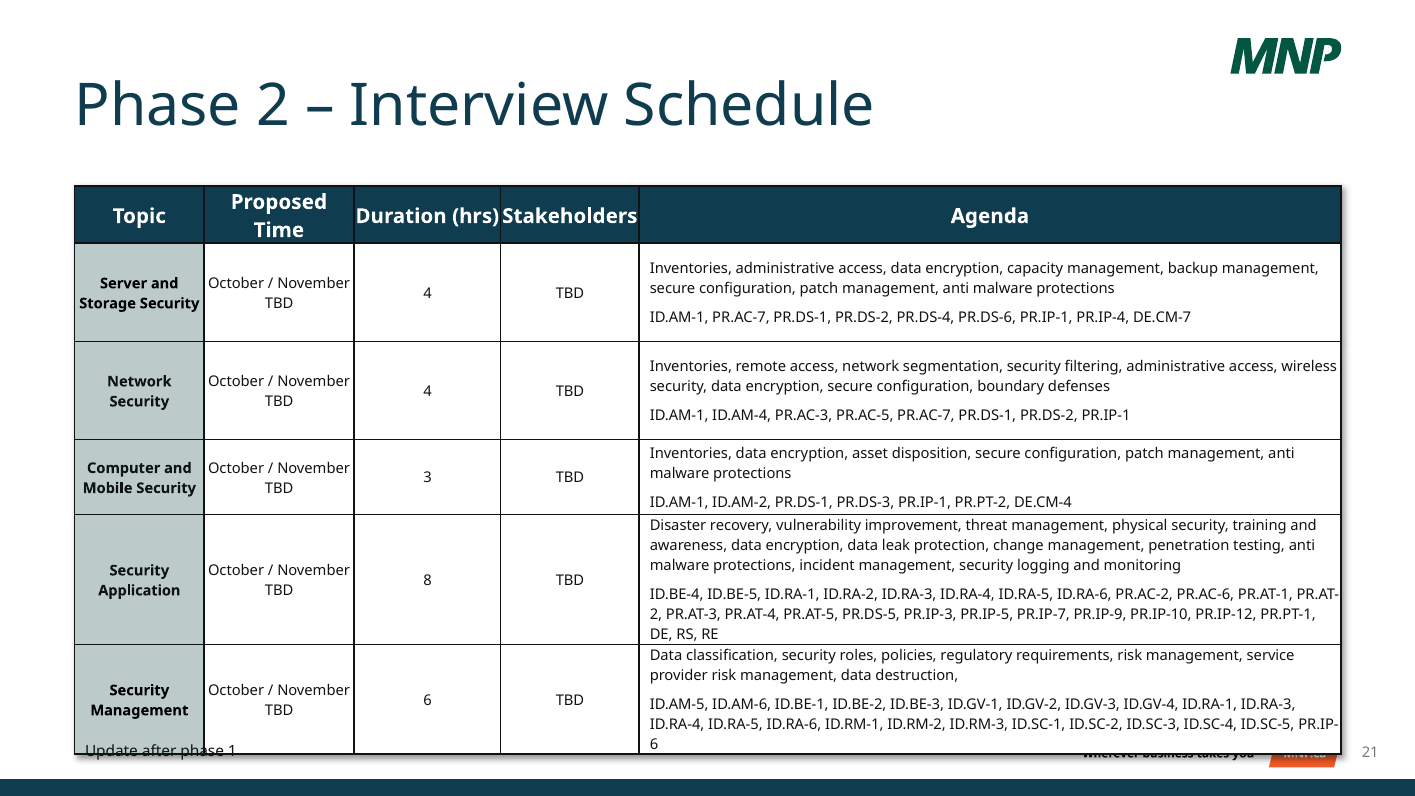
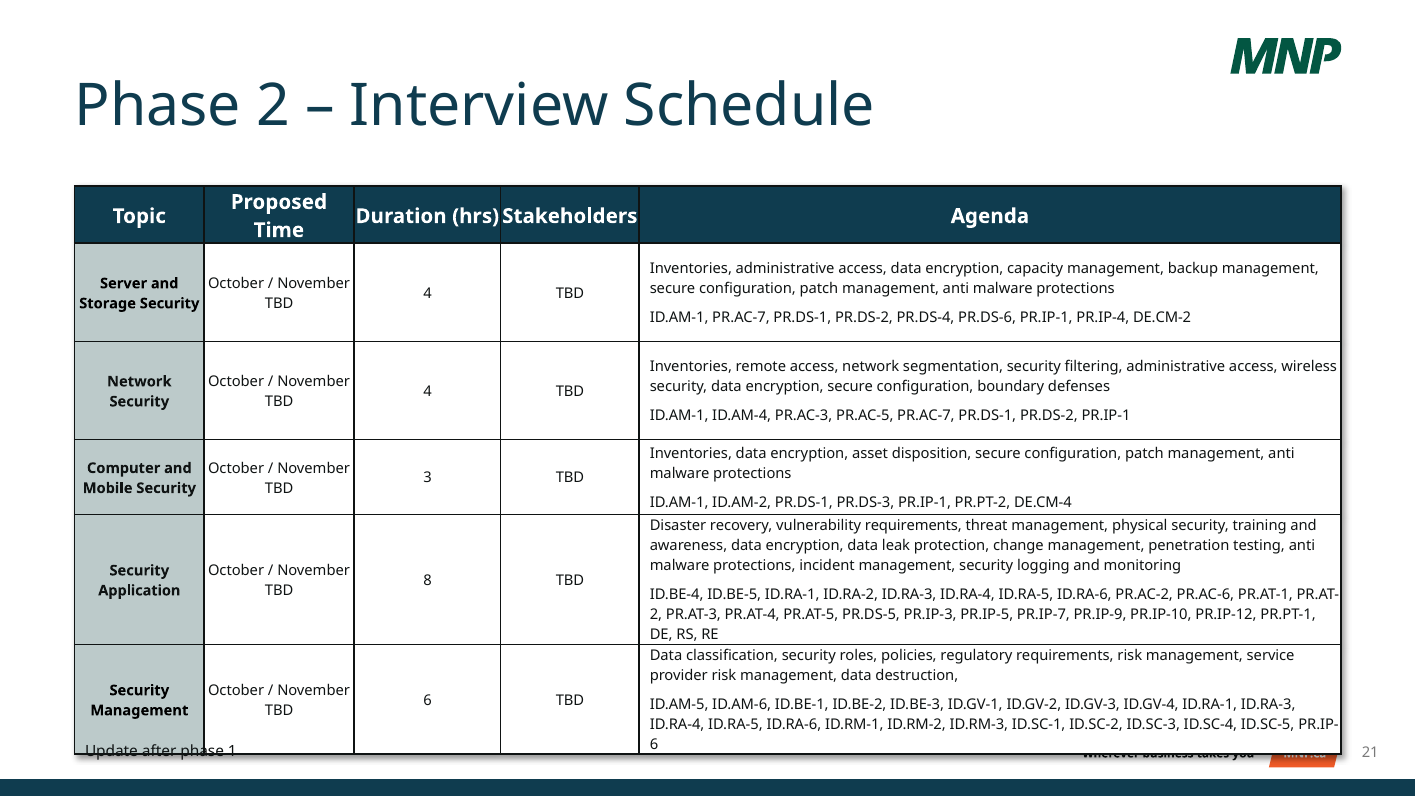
DE.CM-7: DE.CM-7 -> DE.CM-2
vulnerability improvement: improvement -> requirements
